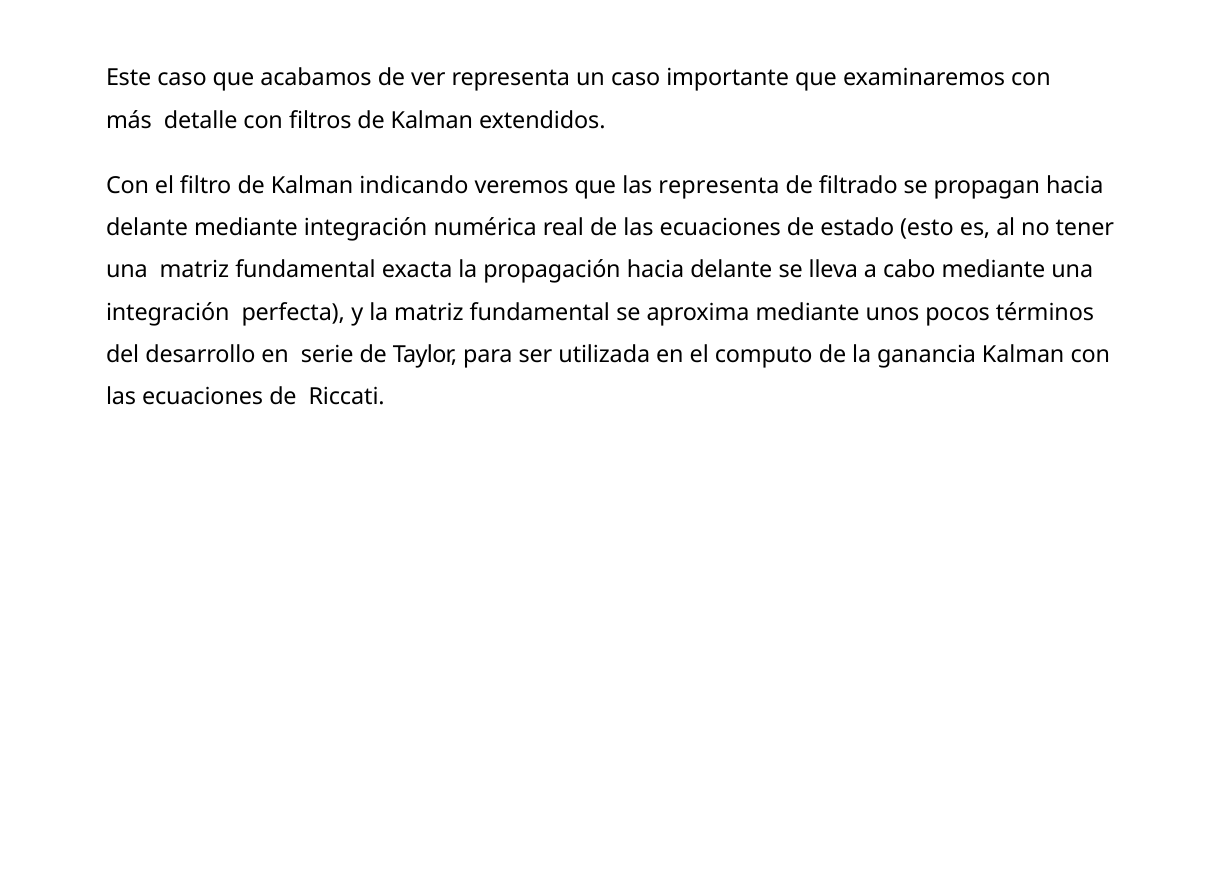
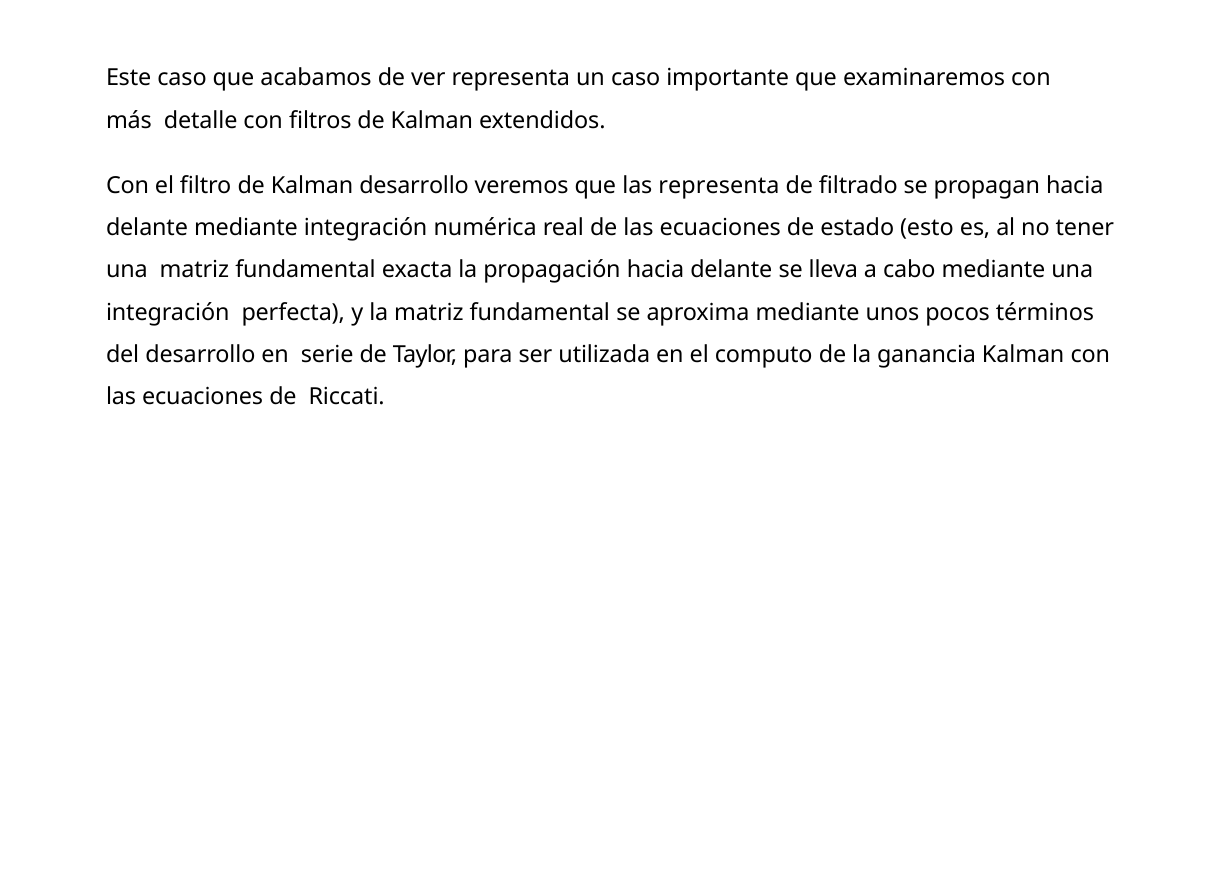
Kalman indicando: indicando -> desarrollo
